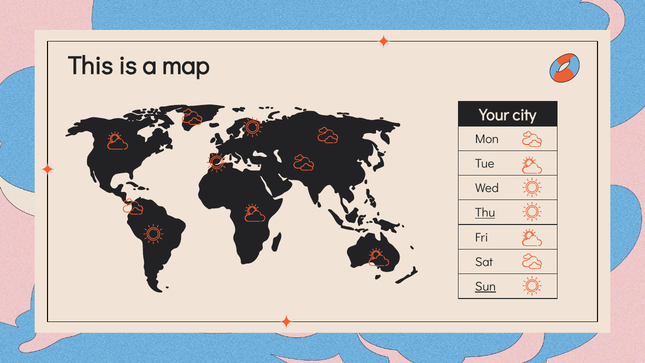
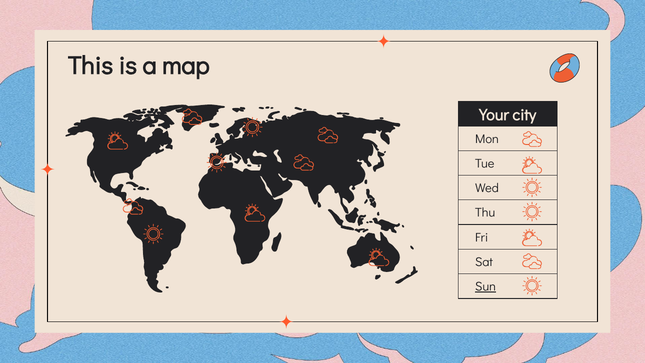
Thu underline: present -> none
